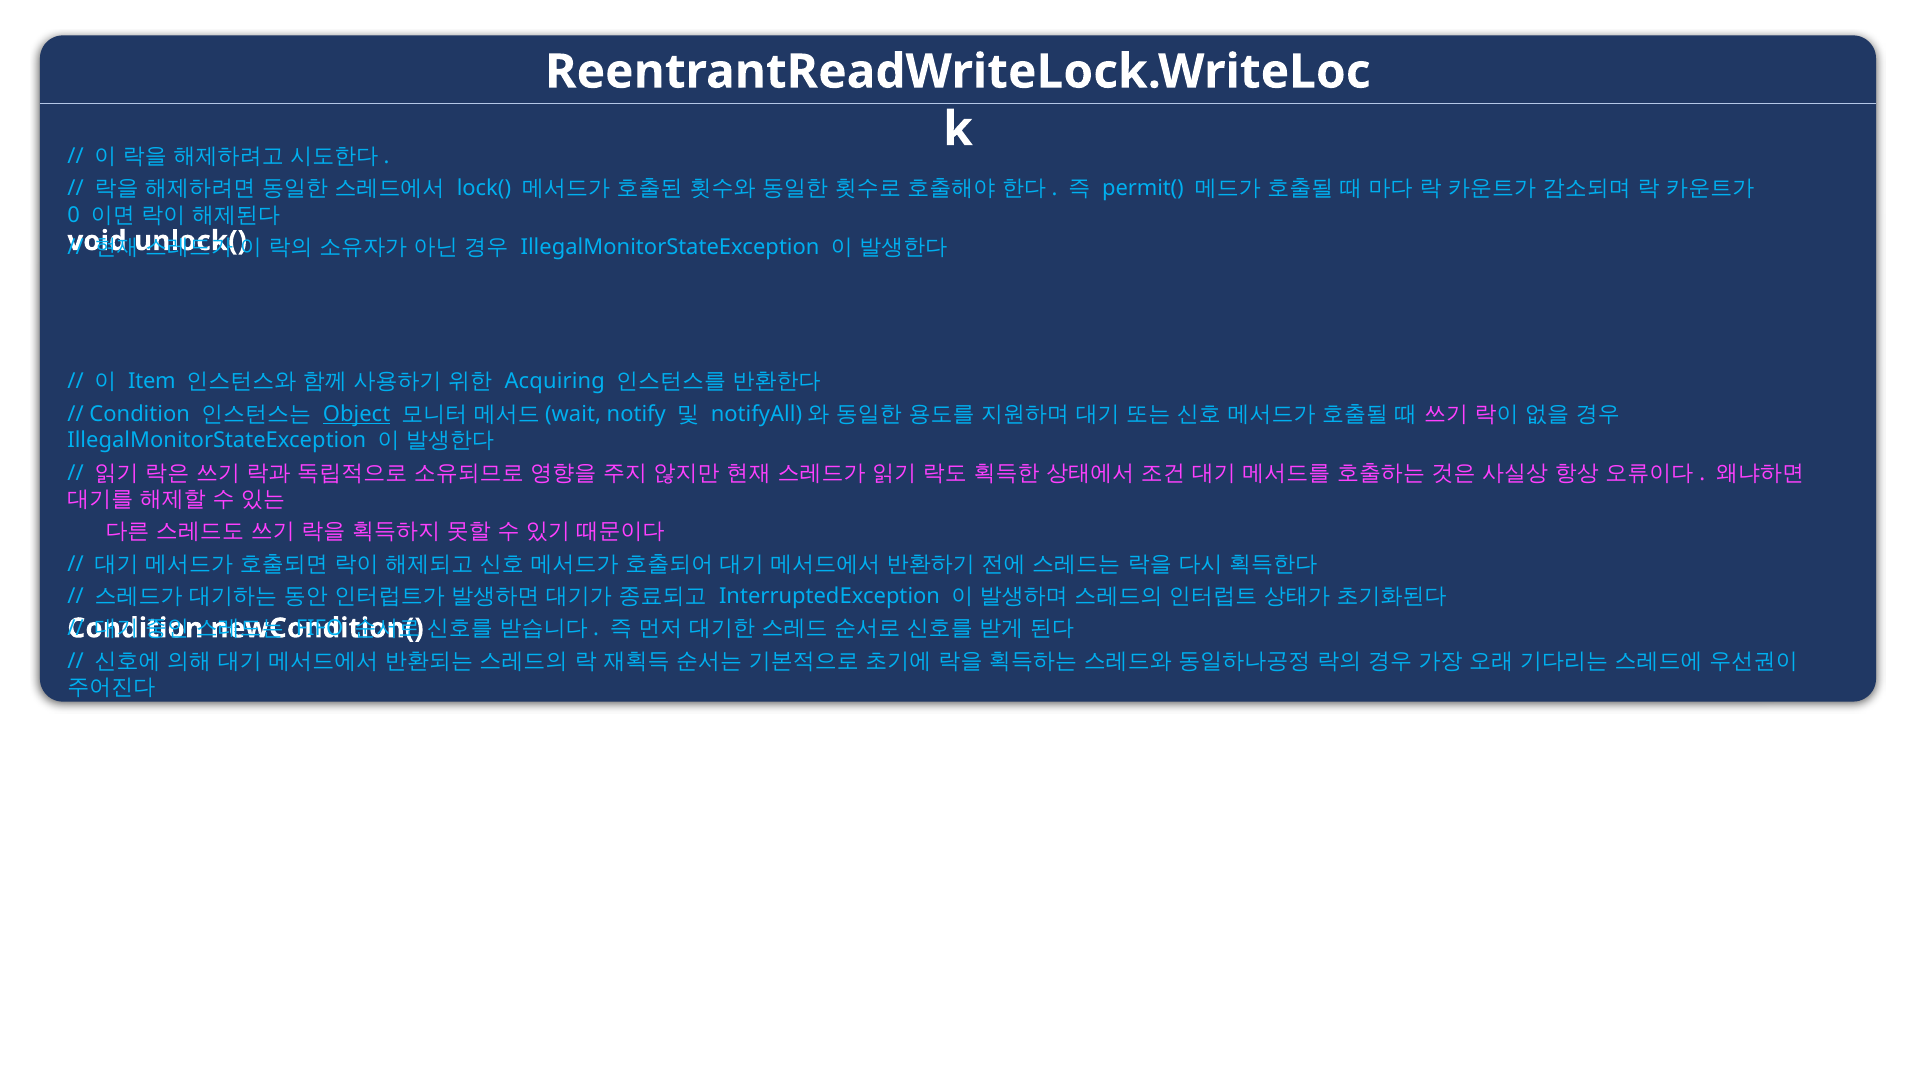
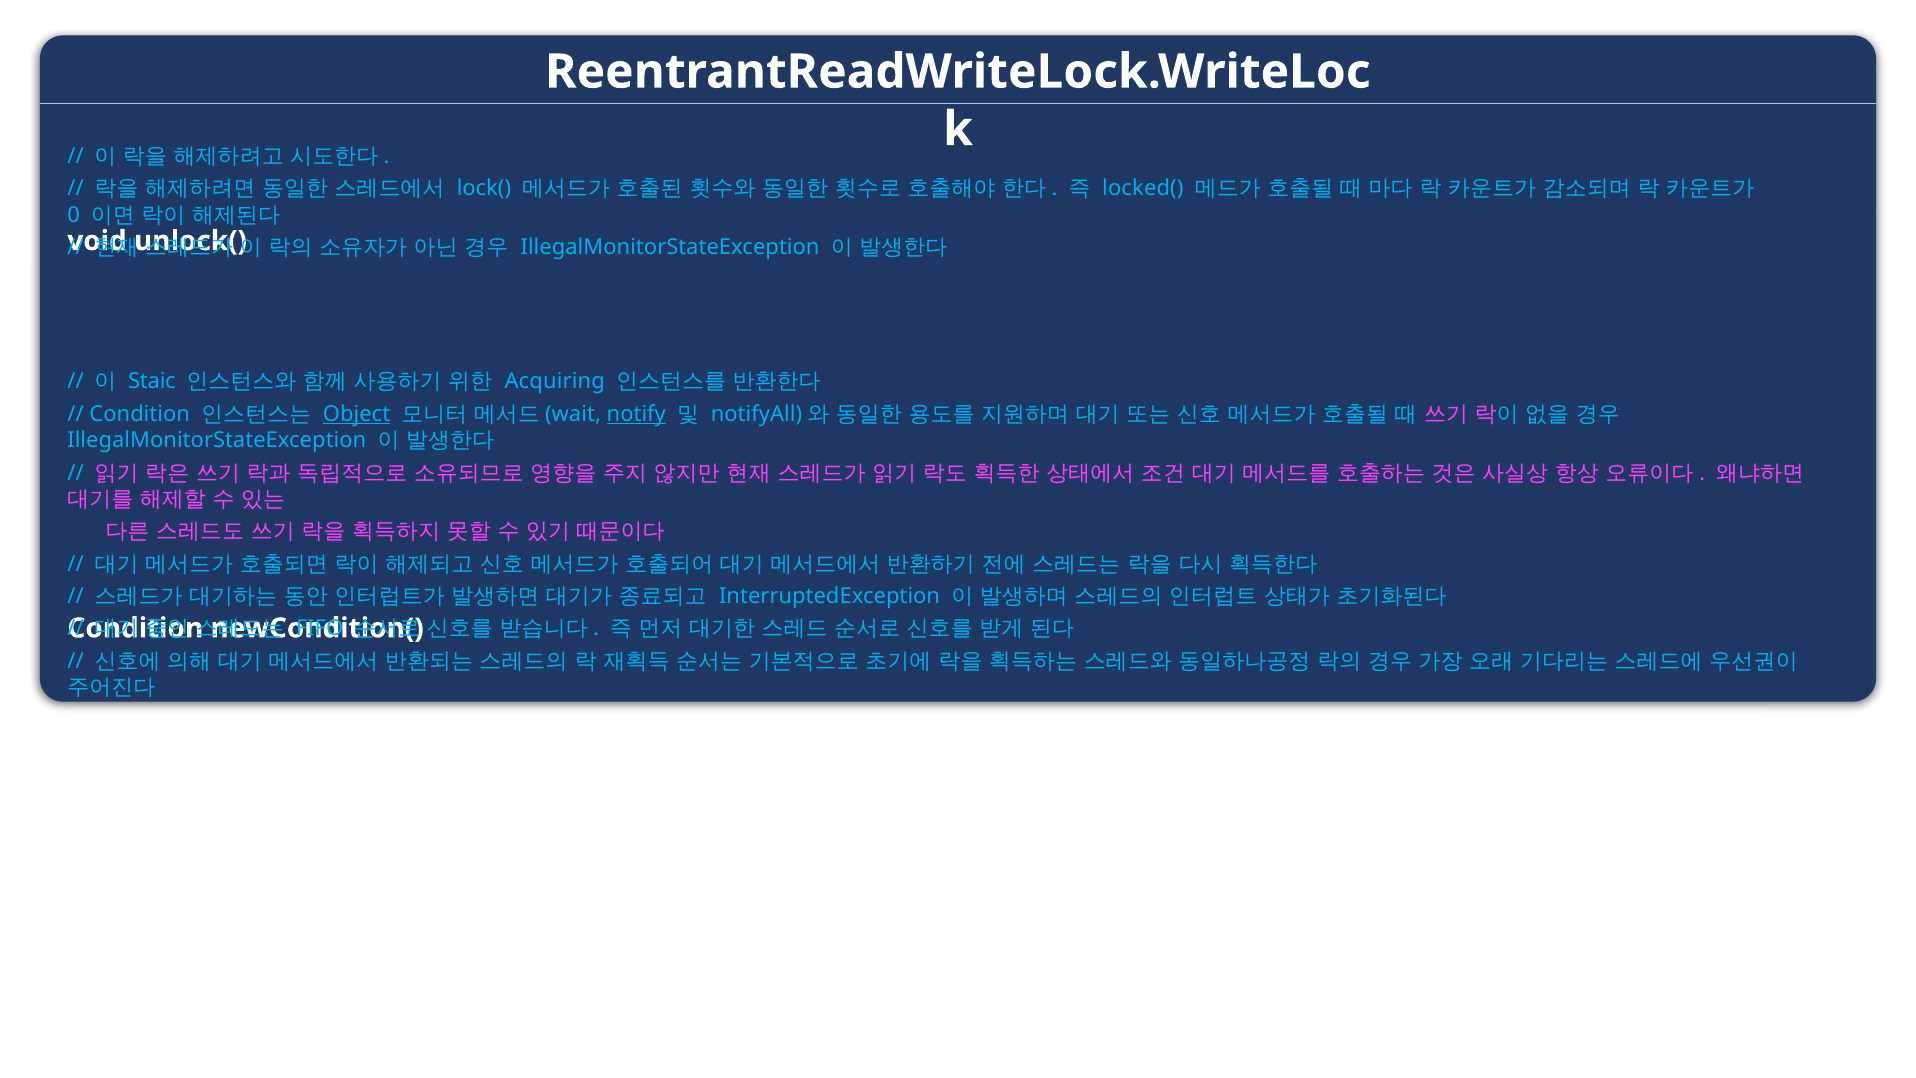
permit(: permit( -> locked(
Item: Item -> Staic
notify underline: none -> present
